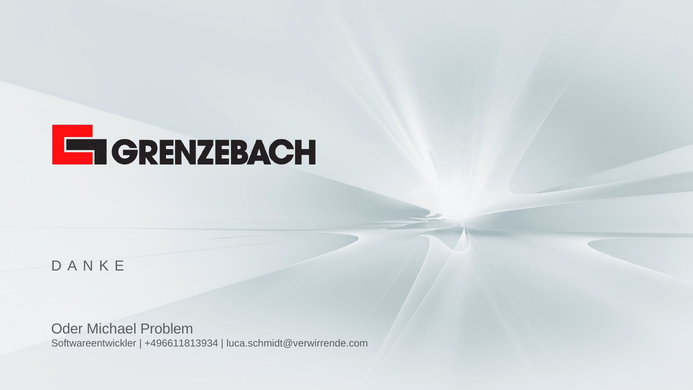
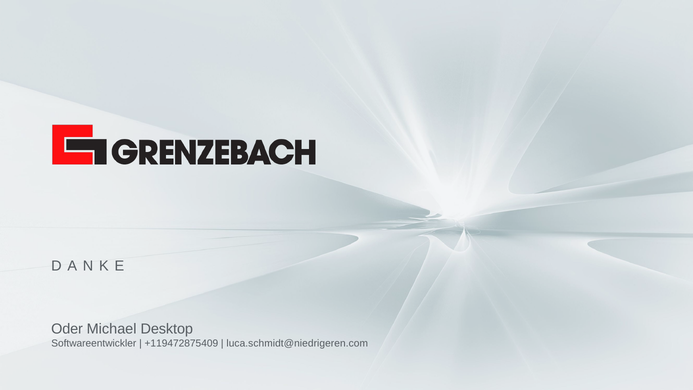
Problem: Problem -> Desktop
+496611813934: +496611813934 -> +119472875409
luca.schmidt@verwirrende.com: luca.schmidt@verwirrende.com -> luca.schmidt@niedrigeren.com
